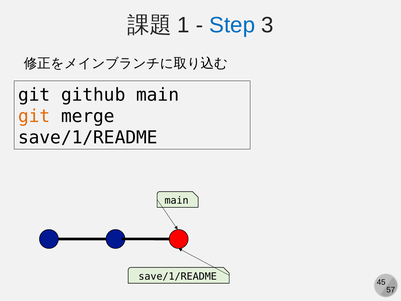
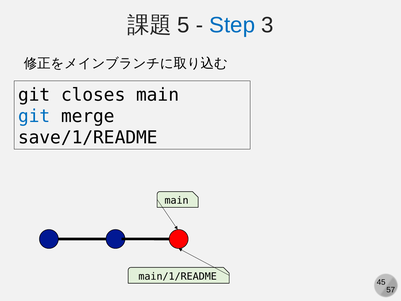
1: 1 -> 5
github: github -> closes
git at (34, 116) colour: orange -> blue
save/1/README at (178, 276): save/1/README -> main/1/README
